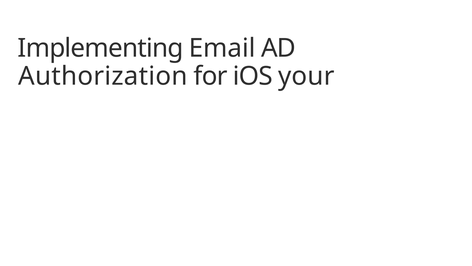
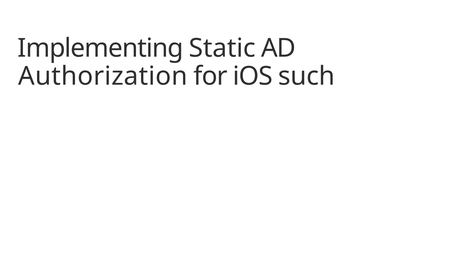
Email: Email -> Static
your: your -> such
